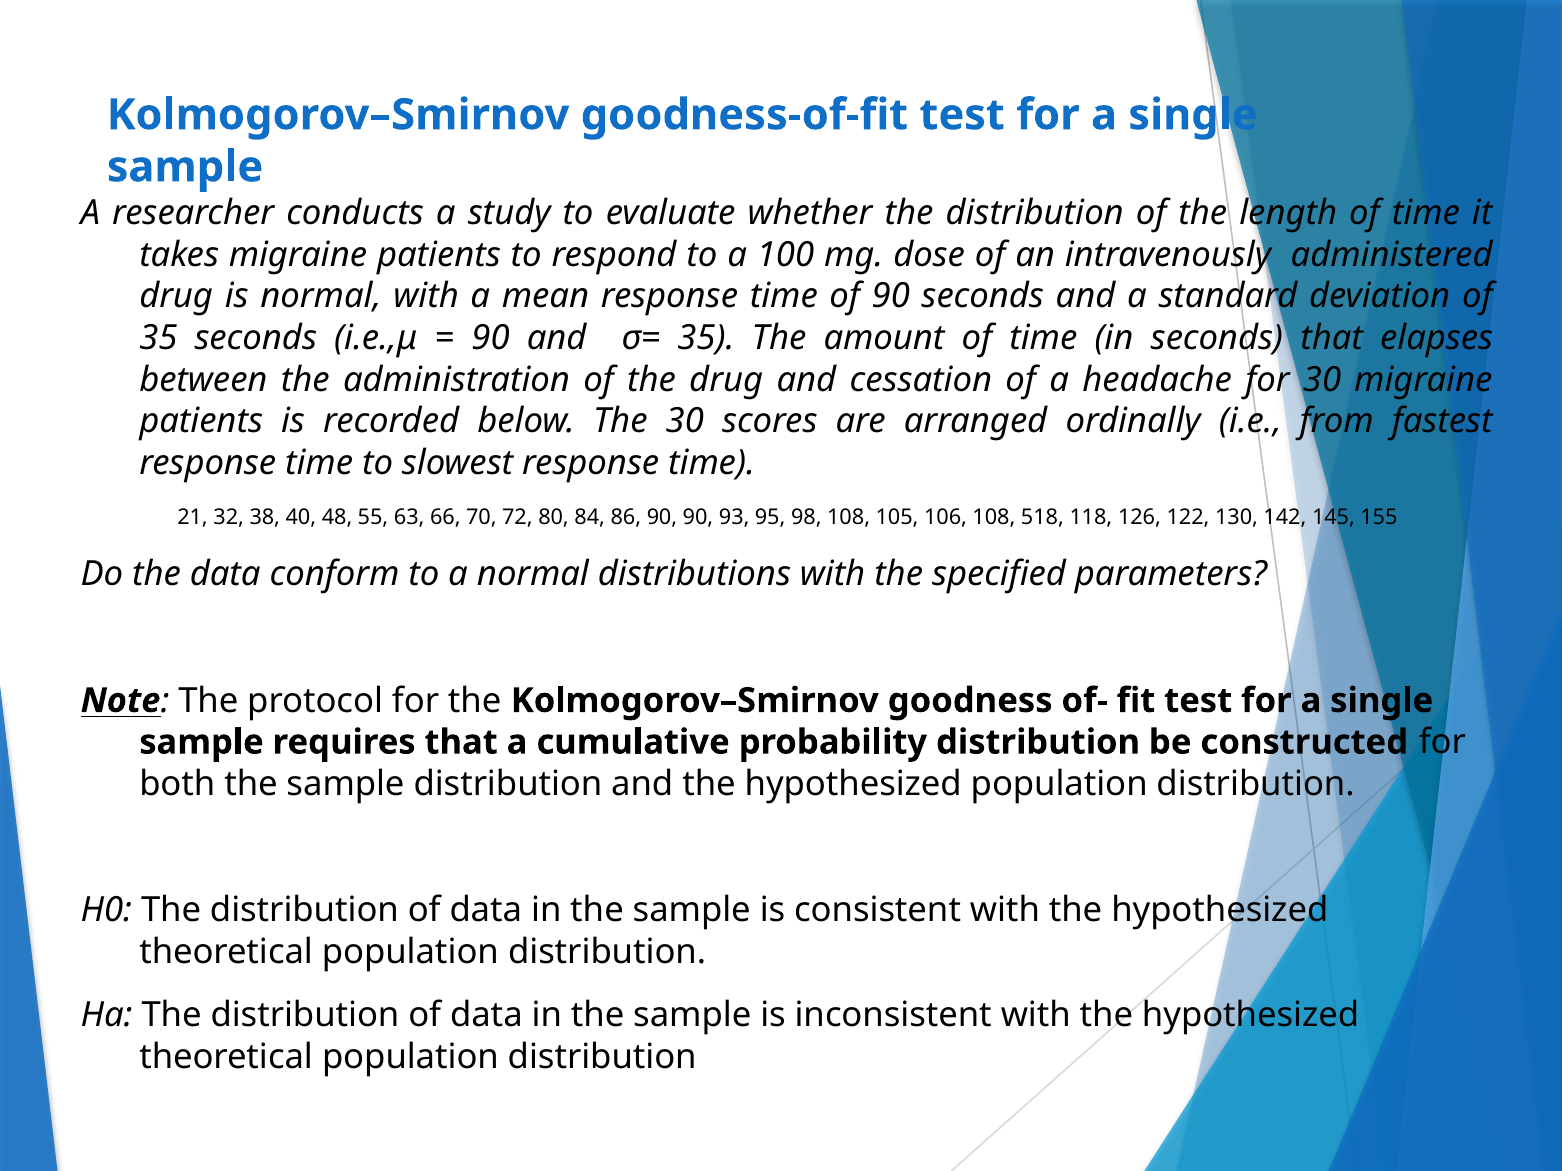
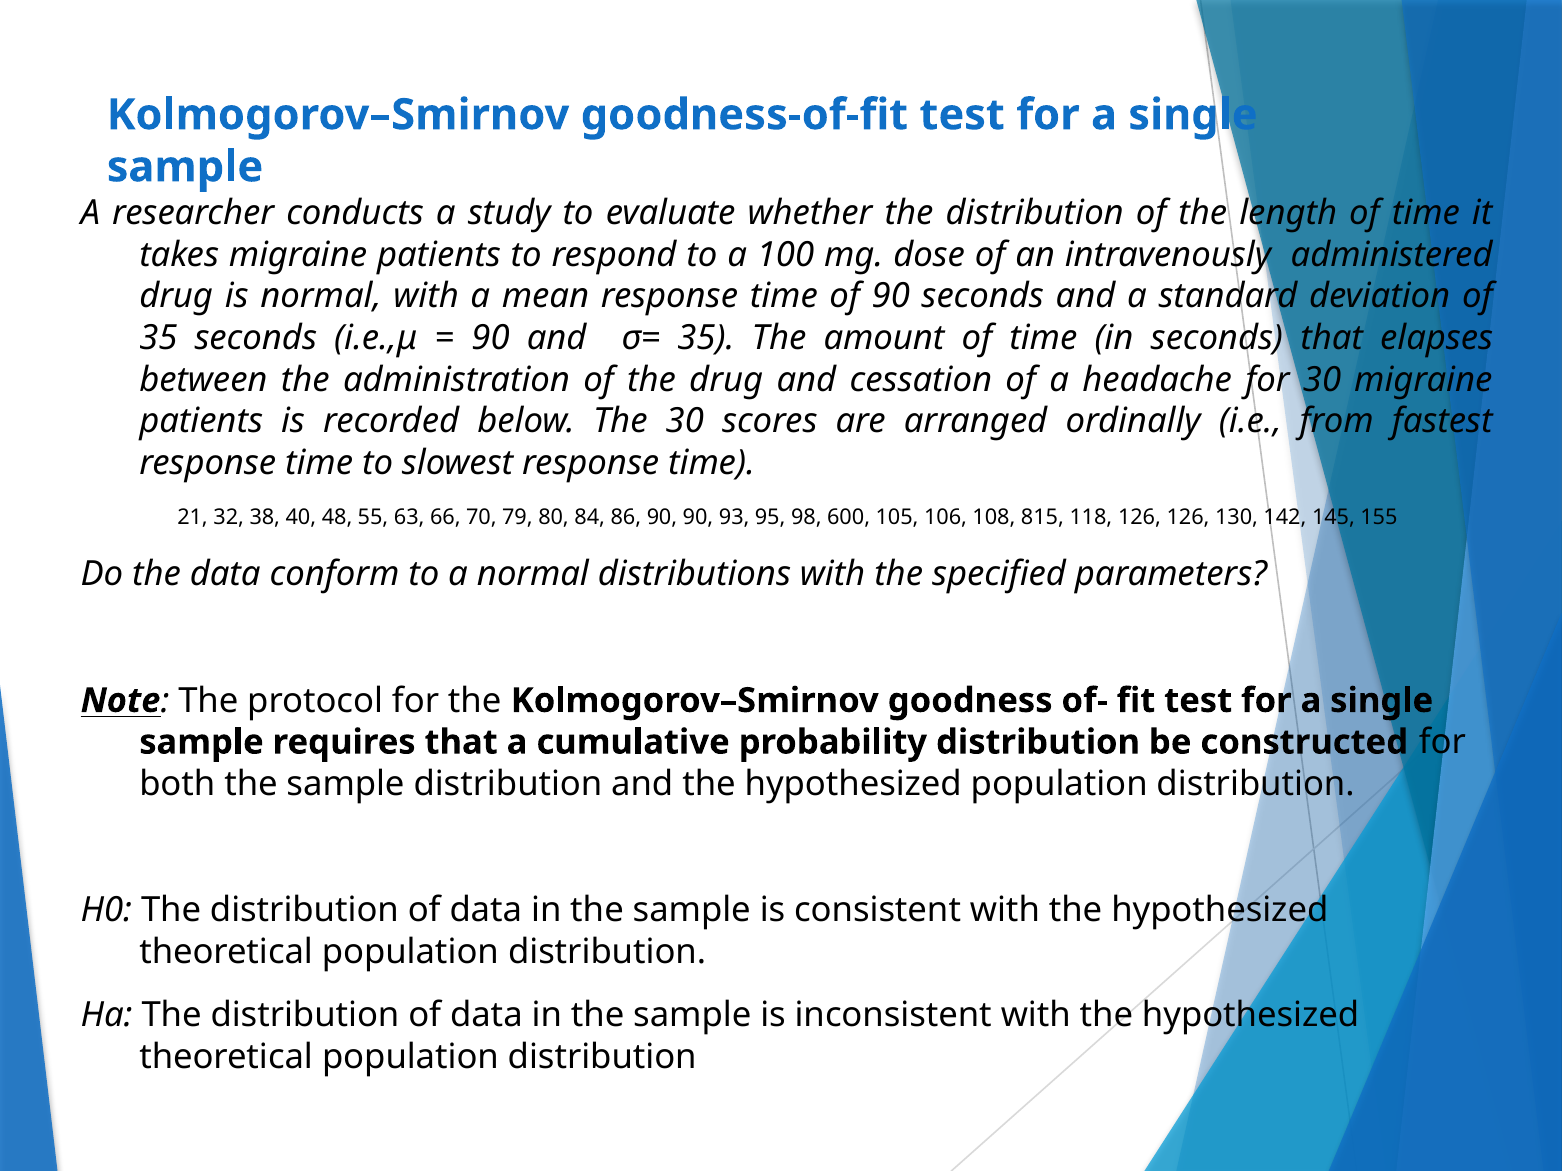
72: 72 -> 79
98 108: 108 -> 600
518: 518 -> 815
126 122: 122 -> 126
